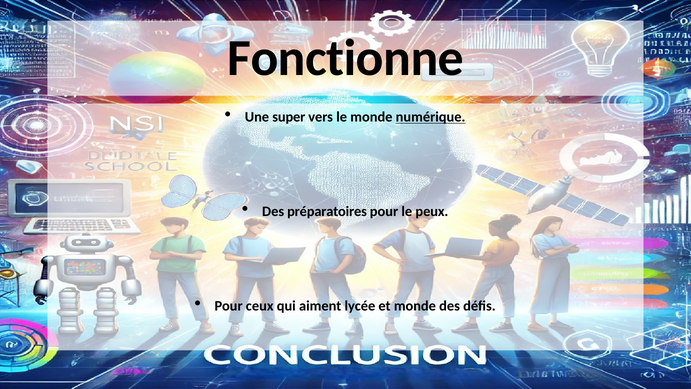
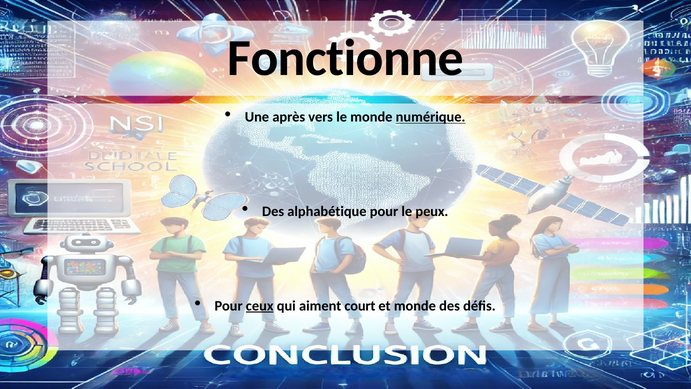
super: super -> après
préparatoires: préparatoires -> alphabétique
ceux underline: none -> present
lycée: lycée -> court
